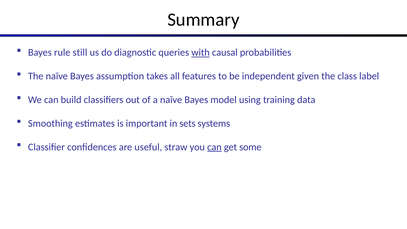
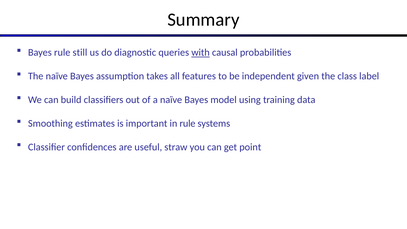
in sets: sets -> rule
can at (214, 147) underline: present -> none
some: some -> point
